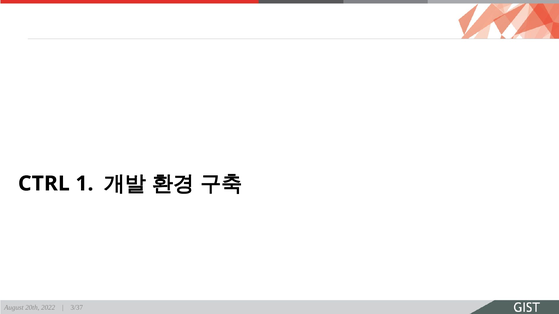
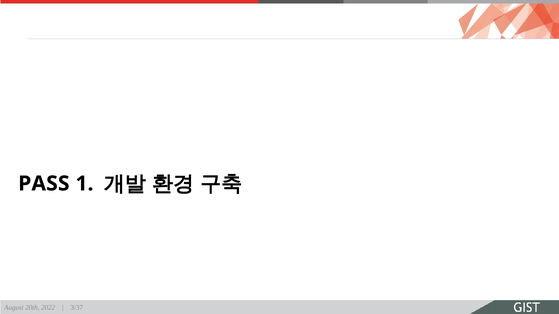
CTRL: CTRL -> PASS
